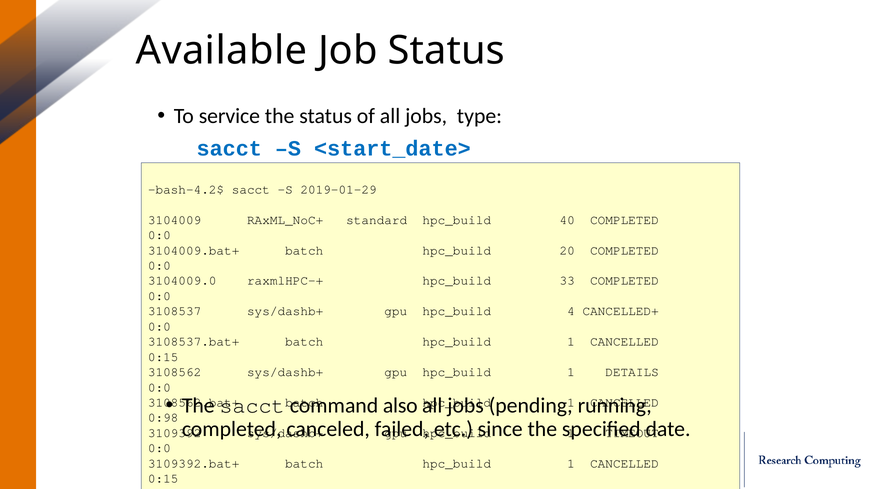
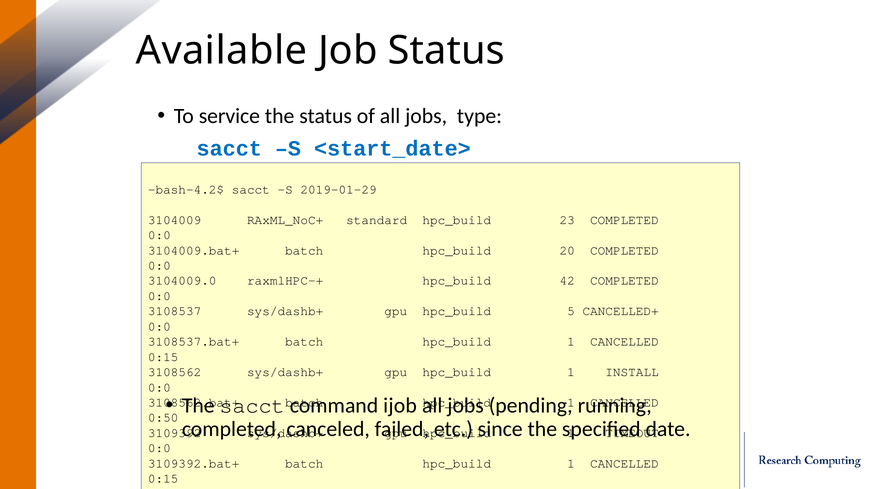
40: 40 -> 23
33: 33 -> 42
4: 4 -> 5
DETAILS: DETAILS -> INSTALL
also: also -> ijob
0:98: 0:98 -> 0:50
